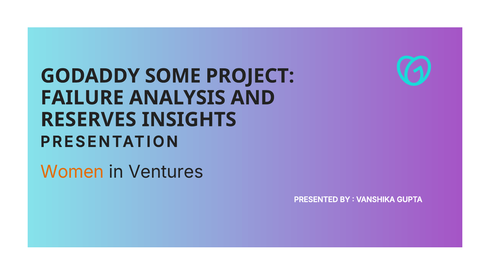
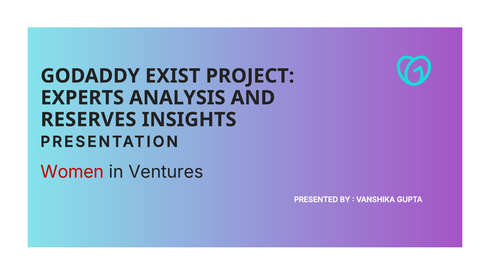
SOME: SOME -> EXIST
FAILURE: FAILURE -> EXPERTS
Women colour: orange -> red
